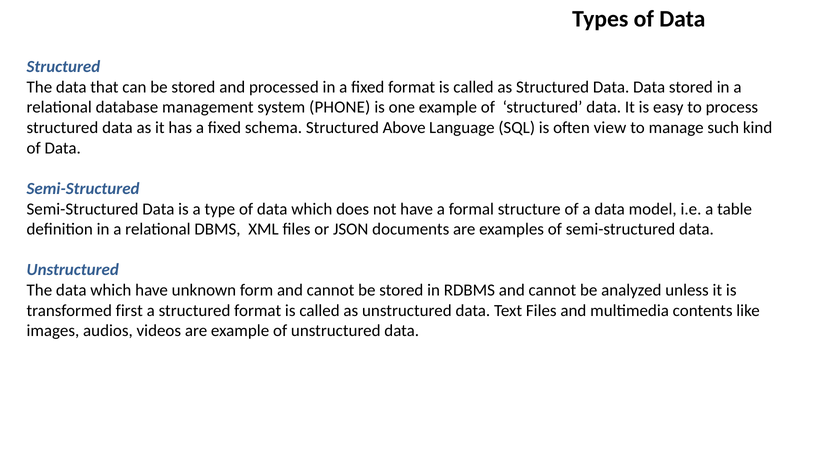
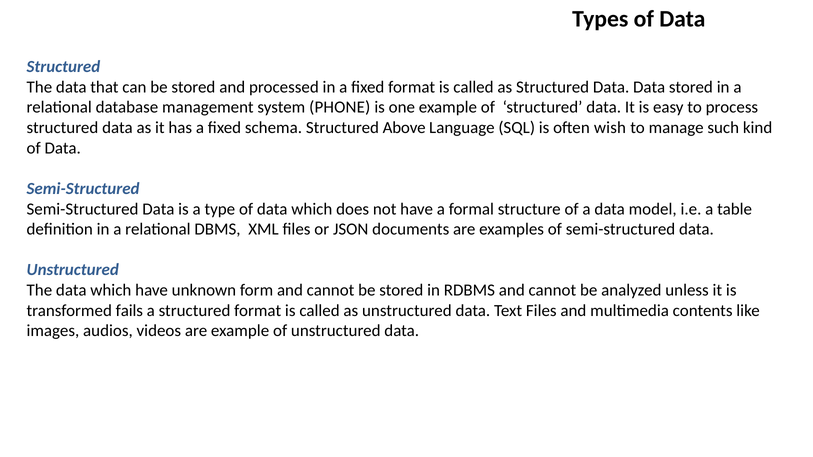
view: view -> wish
first: first -> fails
